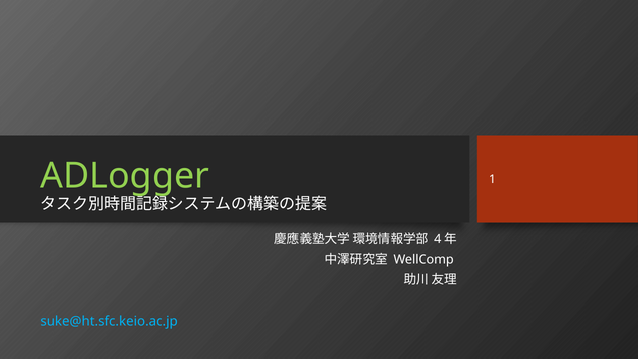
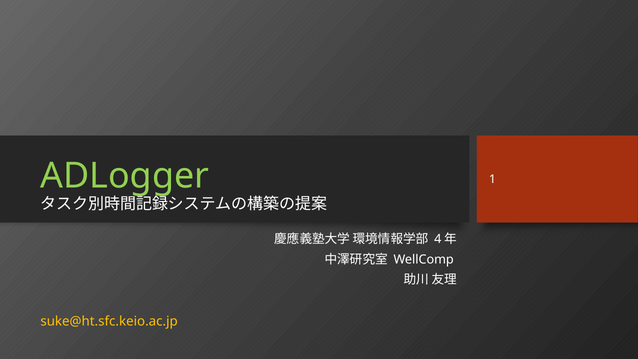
suke@ht.sfc.keio.ac.jp colour: light blue -> yellow
